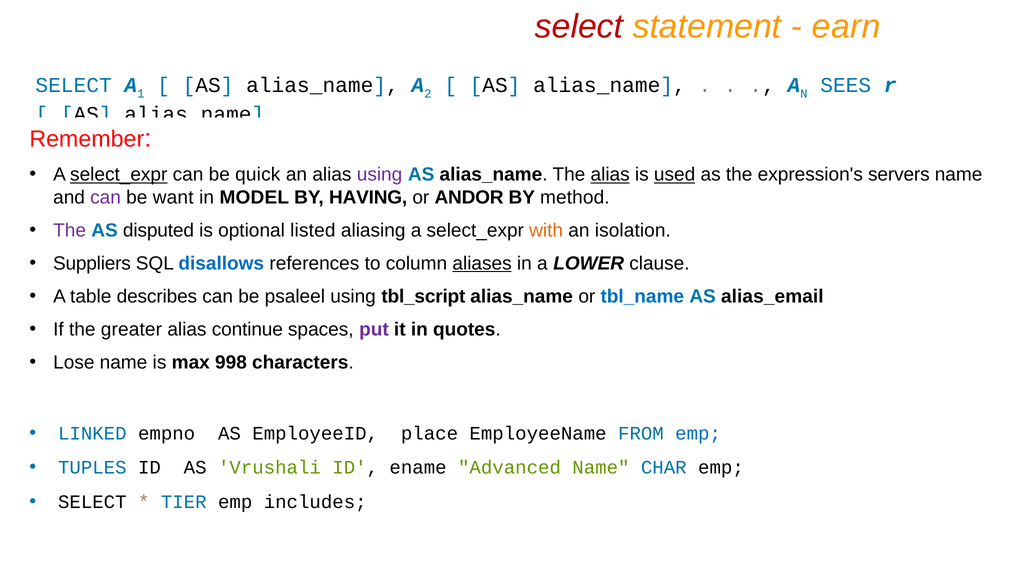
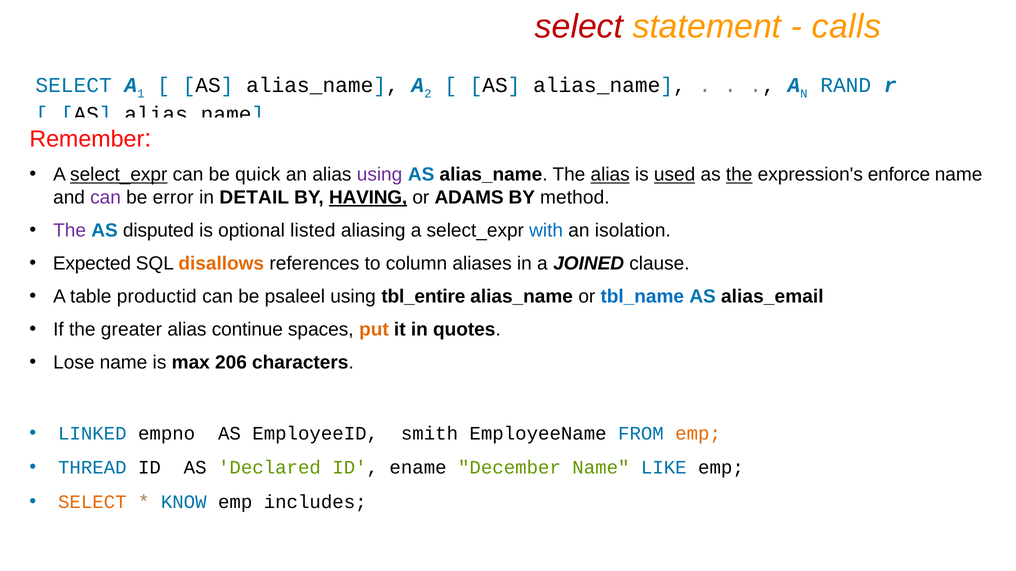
earn: earn -> calls
SEES: SEES -> RAND
the at (739, 175) underline: none -> present
servers: servers -> enforce
want: want -> error
MODEL: MODEL -> DETAIL
HAVING underline: none -> present
ANDOR: ANDOR -> ADAMS
with colour: orange -> blue
Suppliers: Suppliers -> Expected
disallows colour: blue -> orange
aliases underline: present -> none
LOWER: LOWER -> JOINED
describes: describes -> productid
tbl_script: tbl_script -> tbl_entire
put colour: purple -> orange
998: 998 -> 206
place: place -> smith
emp at (698, 434) colour: blue -> orange
TUPLES: TUPLES -> THREAD
Vrushali: Vrushali -> Declared
Advanced: Advanced -> December
CHAR: CHAR -> LIKE
SELECT at (92, 502) colour: black -> orange
TIER: TIER -> KNOW
